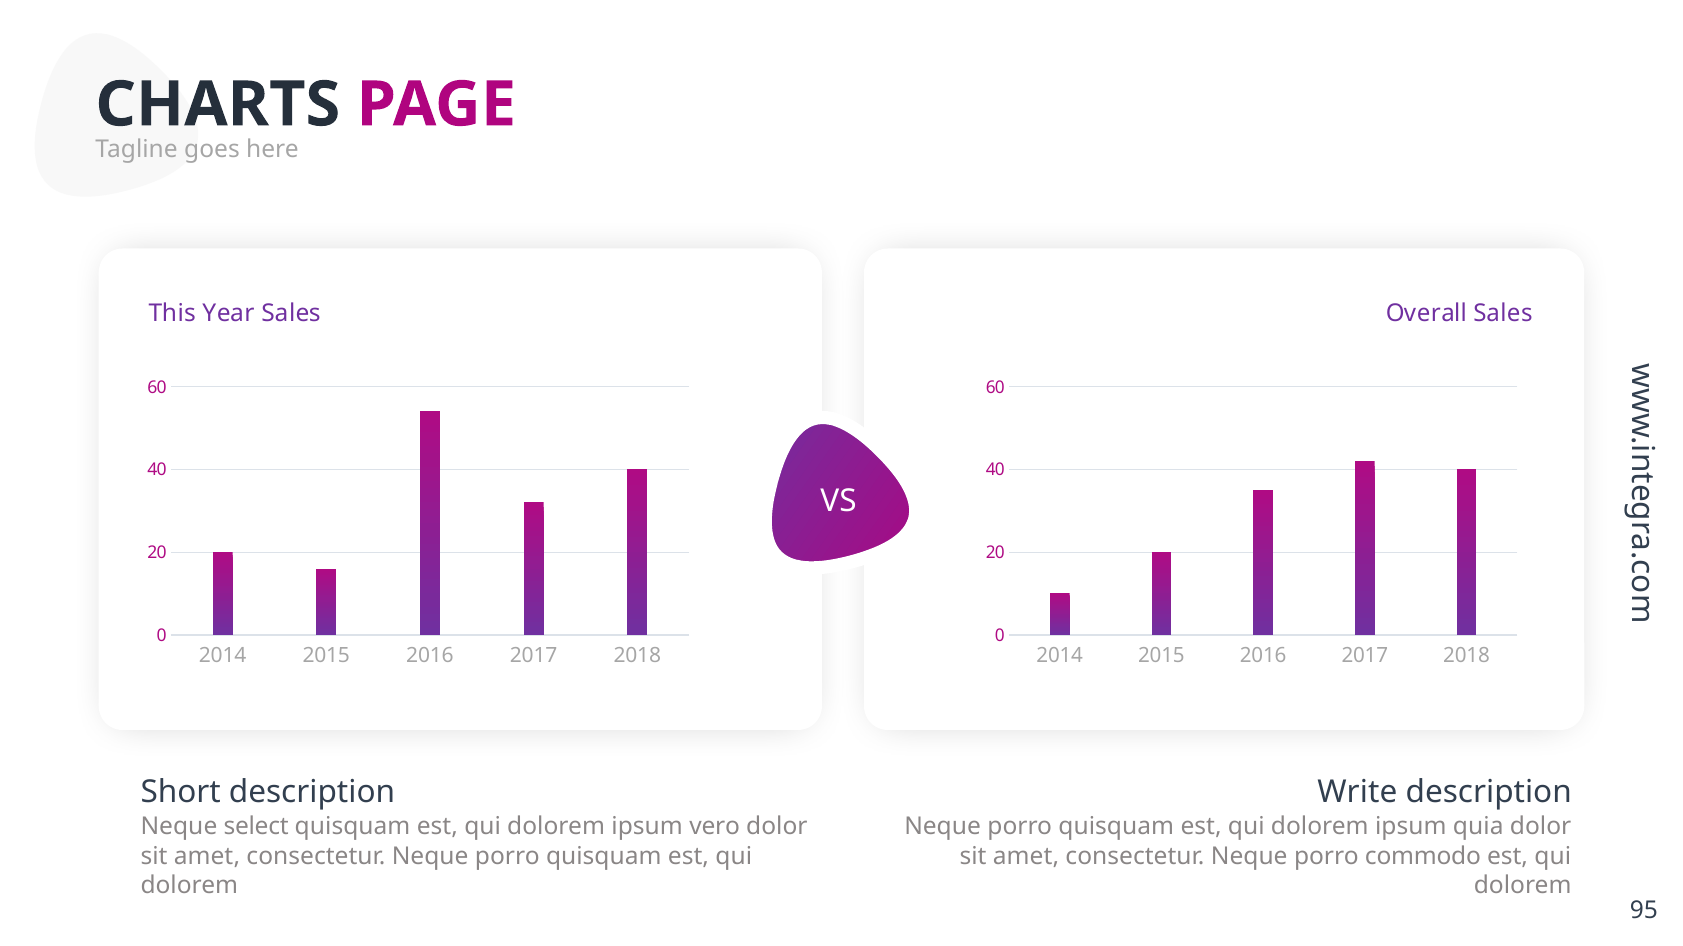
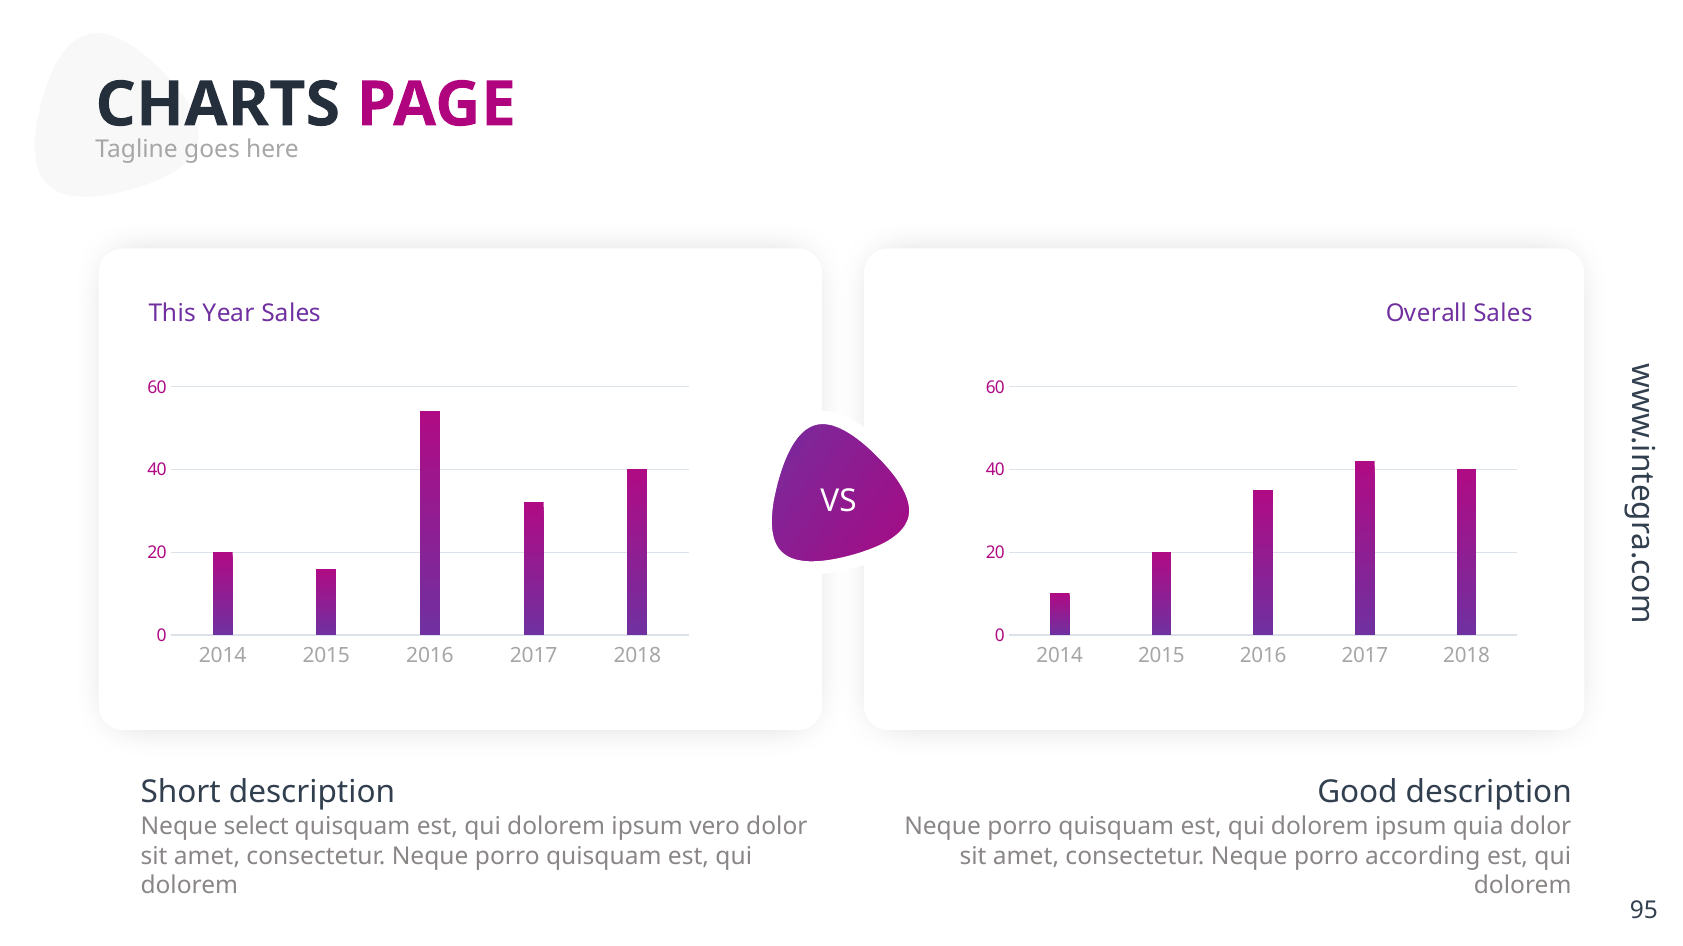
Write: Write -> Good
commodo: commodo -> according
